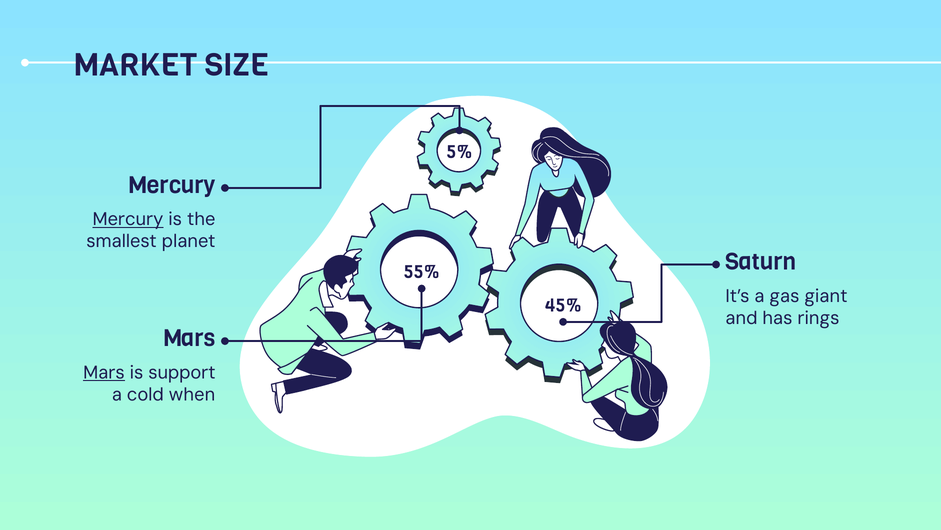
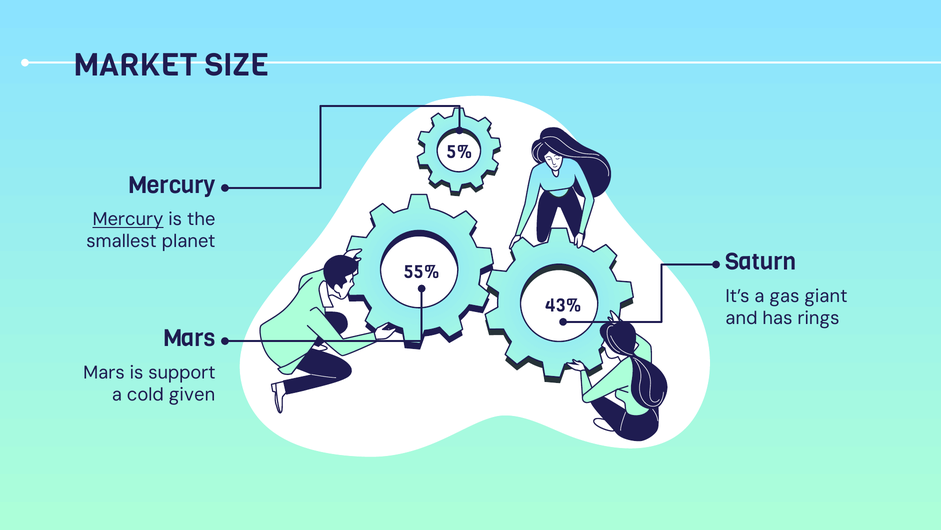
45%: 45% -> 43%
Mars at (104, 372) underline: present -> none
when: when -> given
